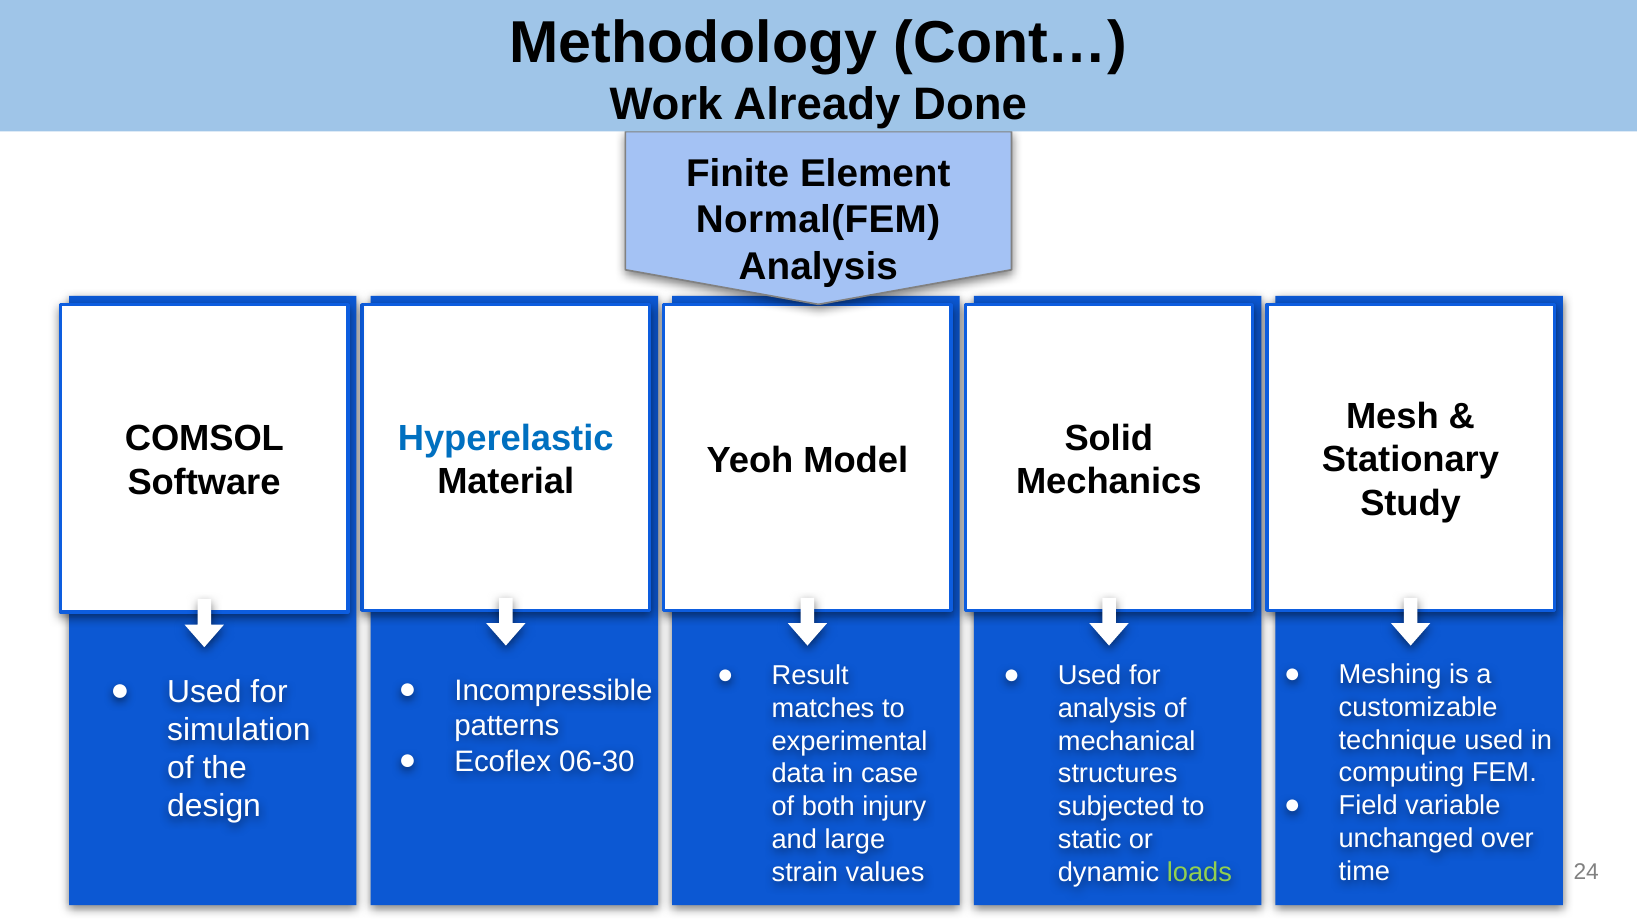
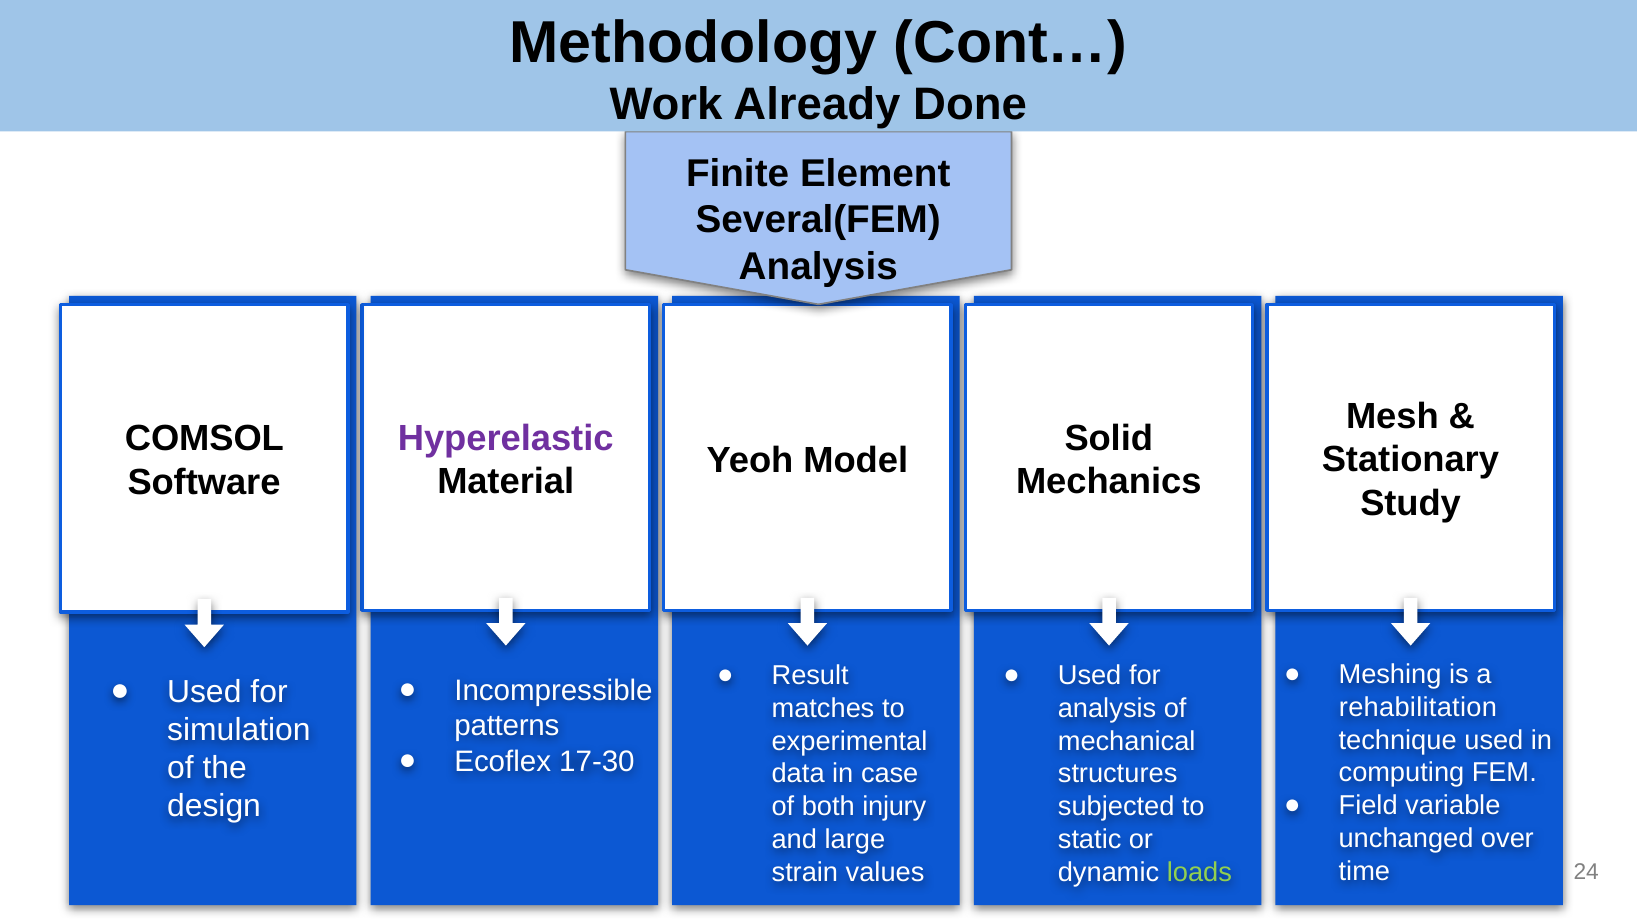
Normal(FEM: Normal(FEM -> Several(FEM
Hyperelastic colour: blue -> purple
customizable: customizable -> rehabilitation
06-30: 06-30 -> 17-30
